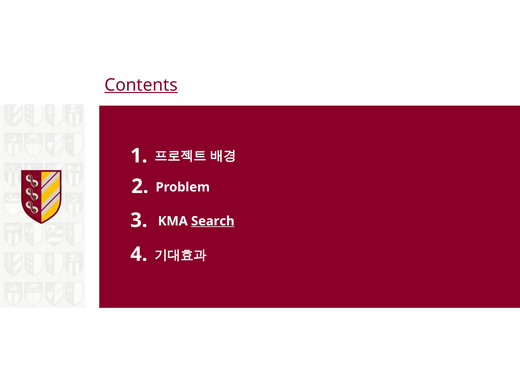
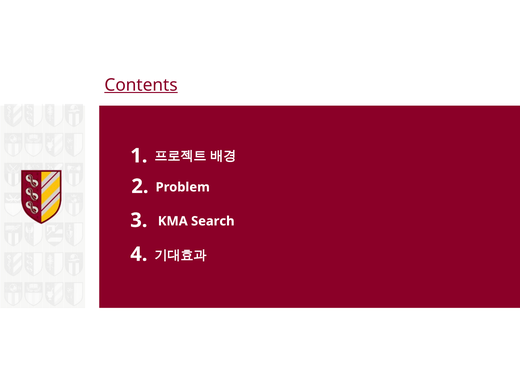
Search underline: present -> none
